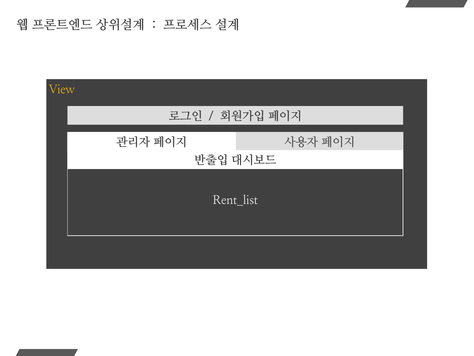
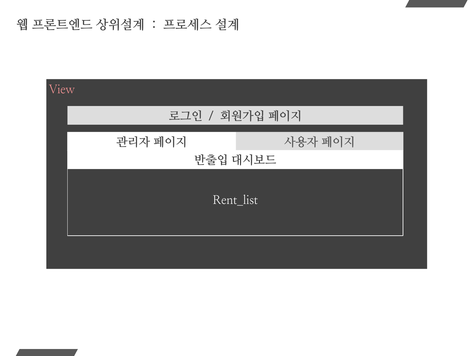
View colour: yellow -> pink
